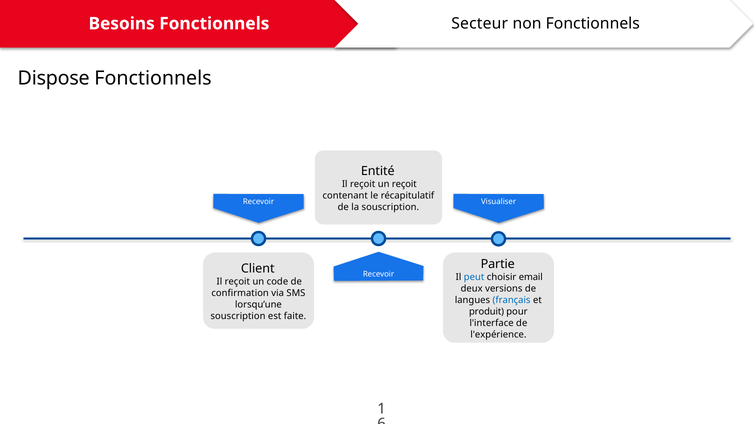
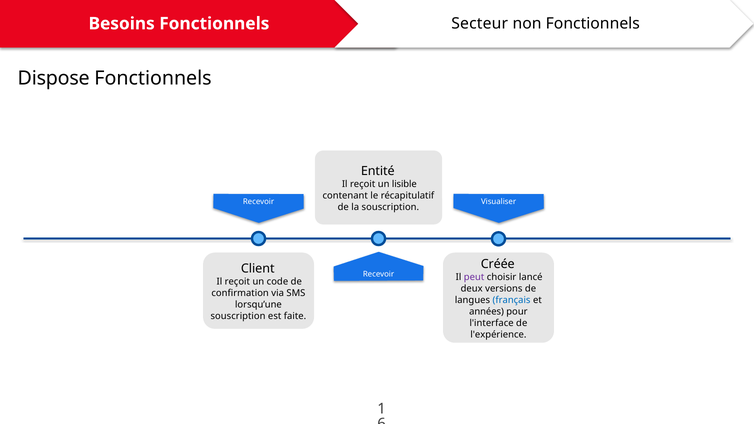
un reçoit: reçoit -> lisible
Partie: Partie -> Créée
peut colour: blue -> purple
email: email -> lancé
produit: produit -> années
